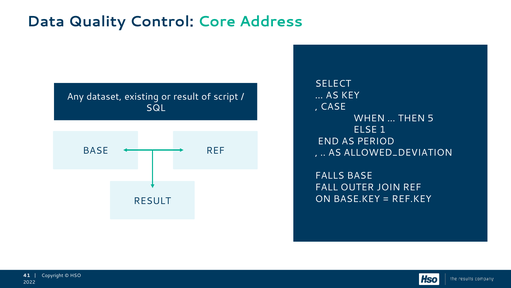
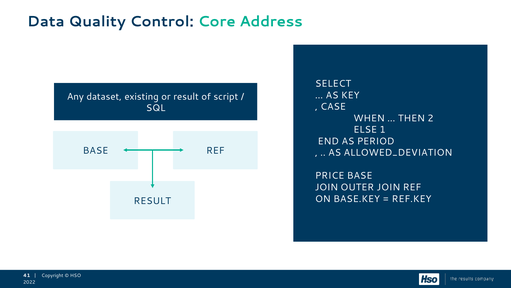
5: 5 -> 2
FALLS: FALLS -> PRICE
FALL at (326, 187): FALL -> JOIN
